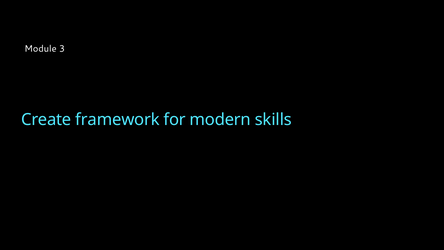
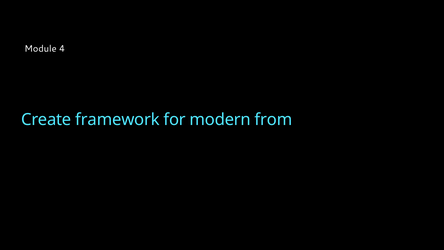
3: 3 -> 4
skills: skills -> from
